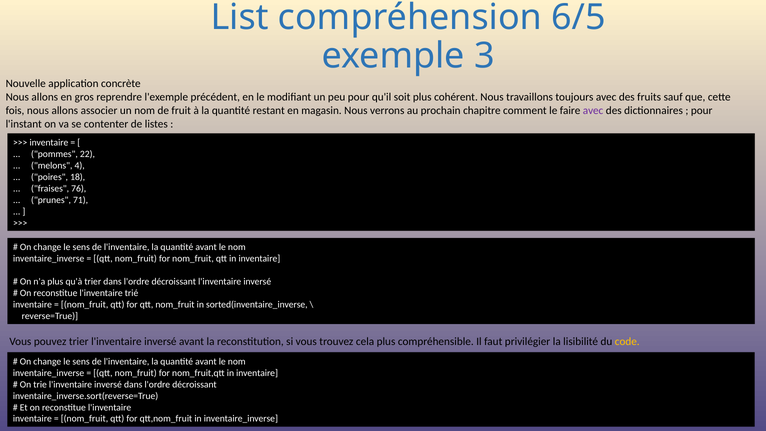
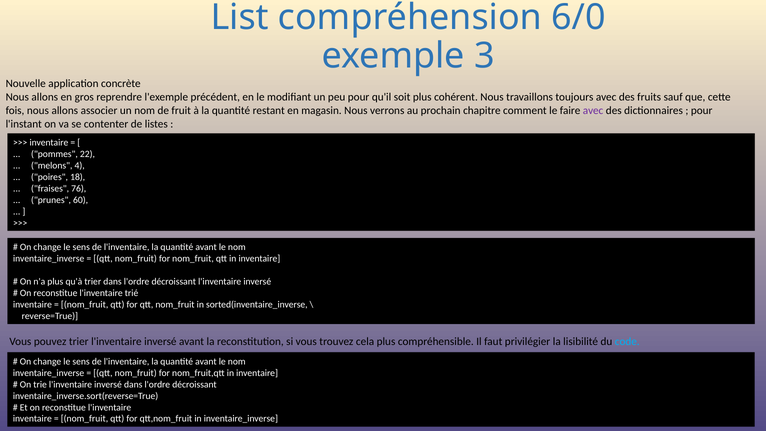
6/5: 6/5 -> 6/0
71: 71 -> 60
code colour: yellow -> light blue
